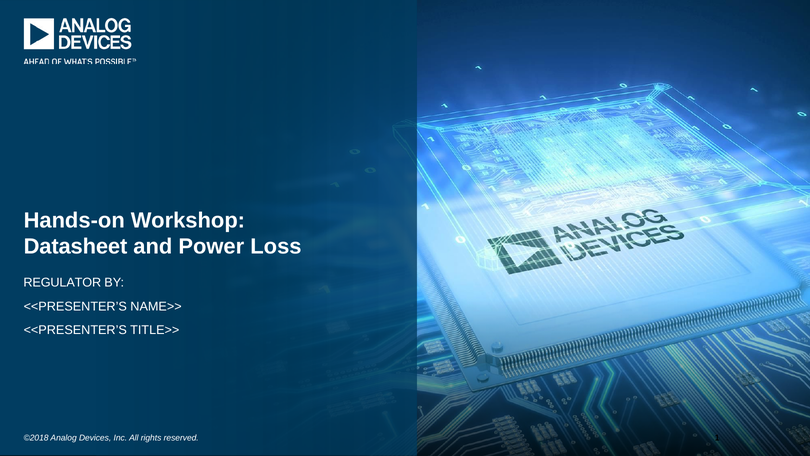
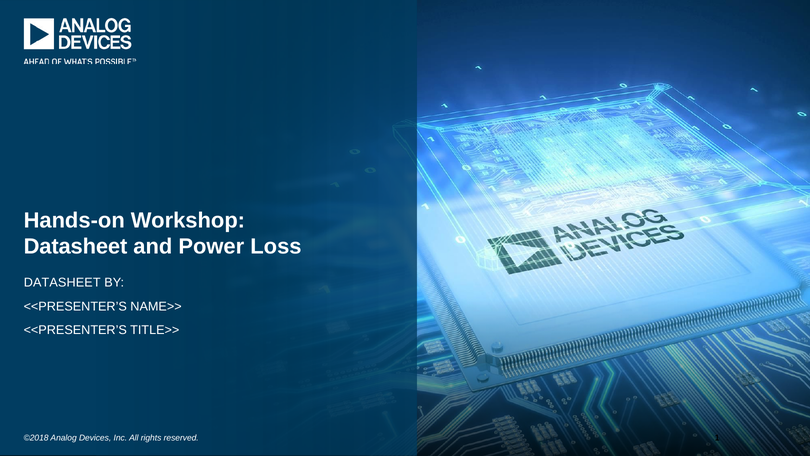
REGULATOR at (62, 282): REGULATOR -> DATASHEET
